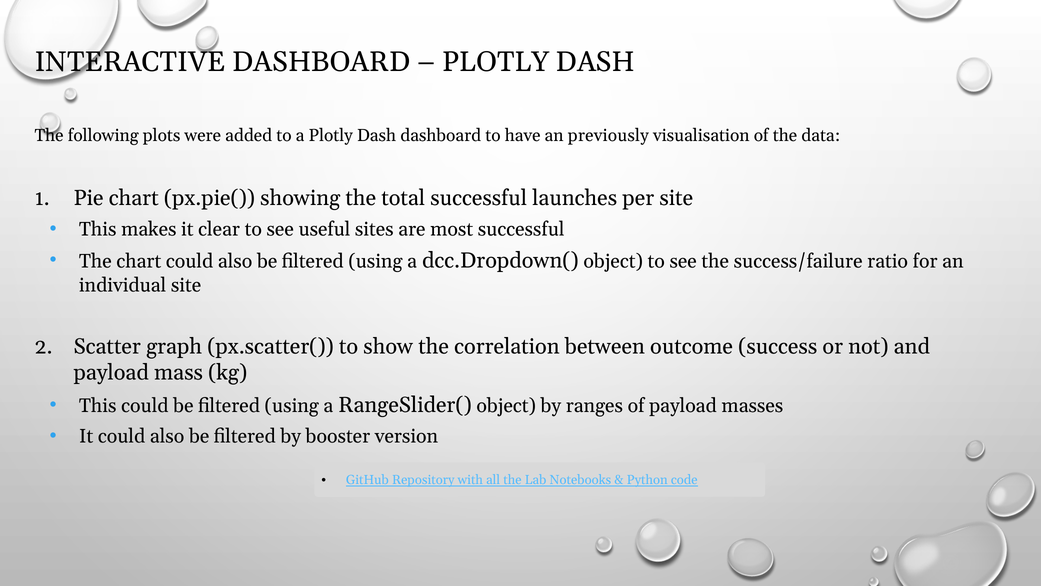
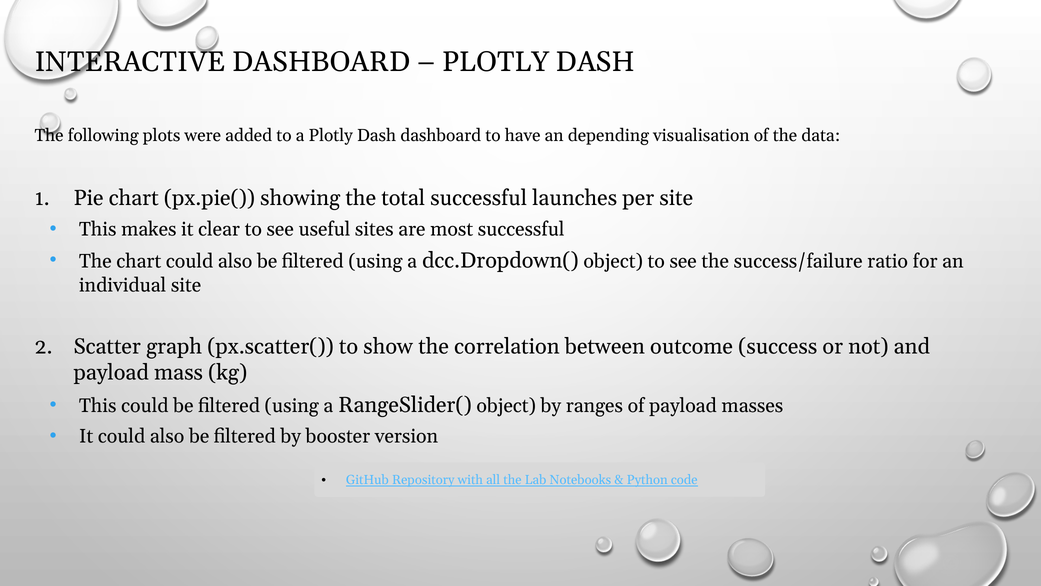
previously: previously -> depending
